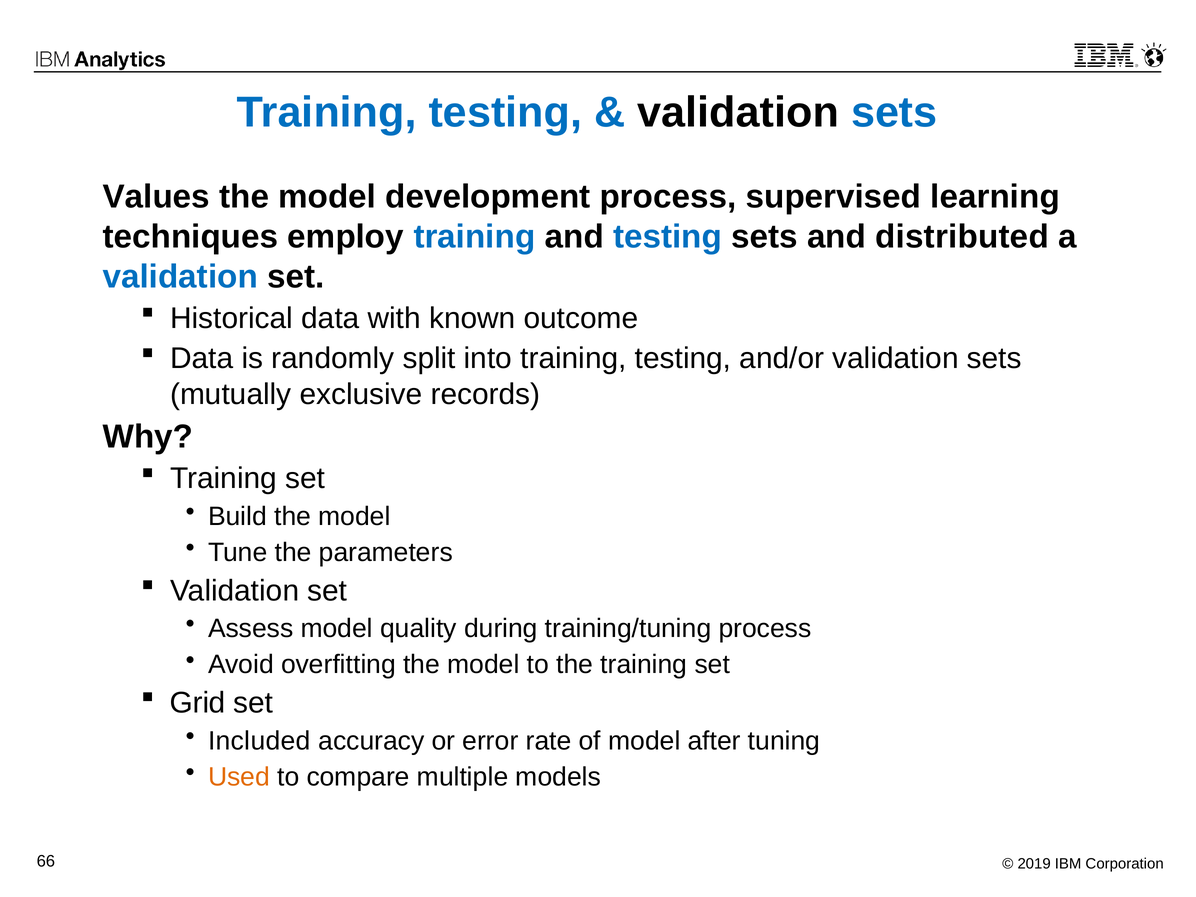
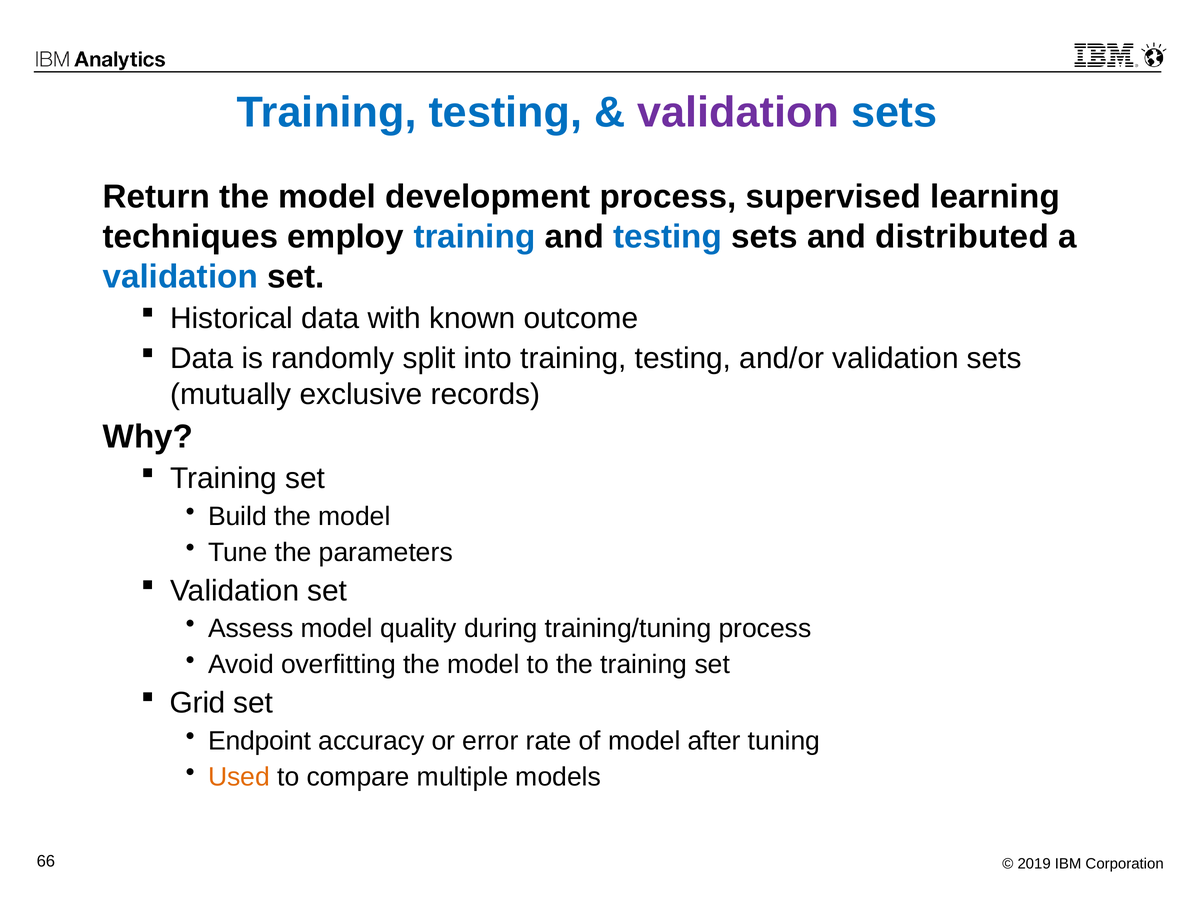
validation at (738, 113) colour: black -> purple
Values: Values -> Return
Included: Included -> Endpoint
